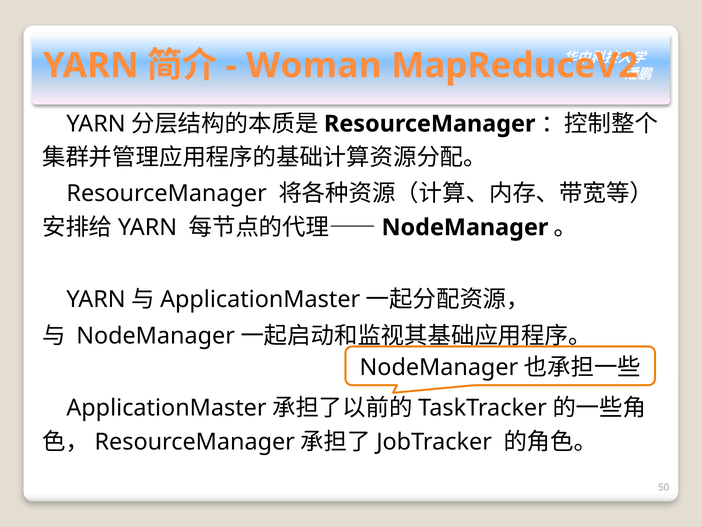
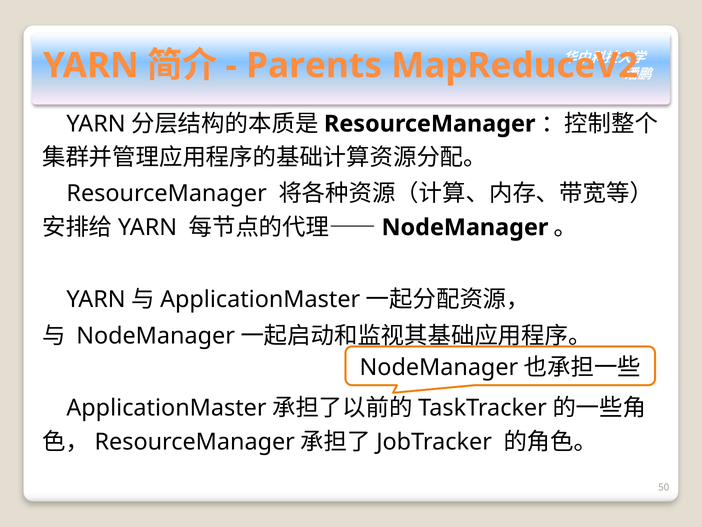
Woman: Woman -> Parents
